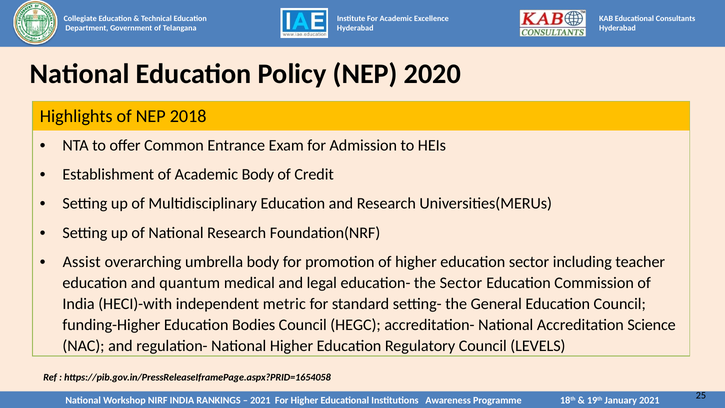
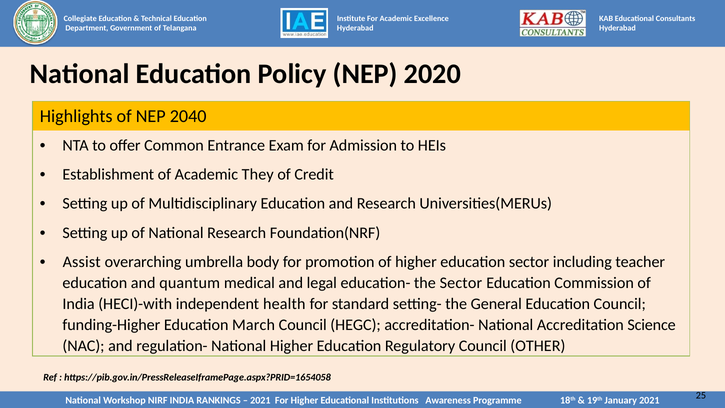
2018: 2018 -> 2040
Academic Body: Body -> They
metric: metric -> health
Bodies: Bodies -> March
LEVELS: LEVELS -> OTHER
